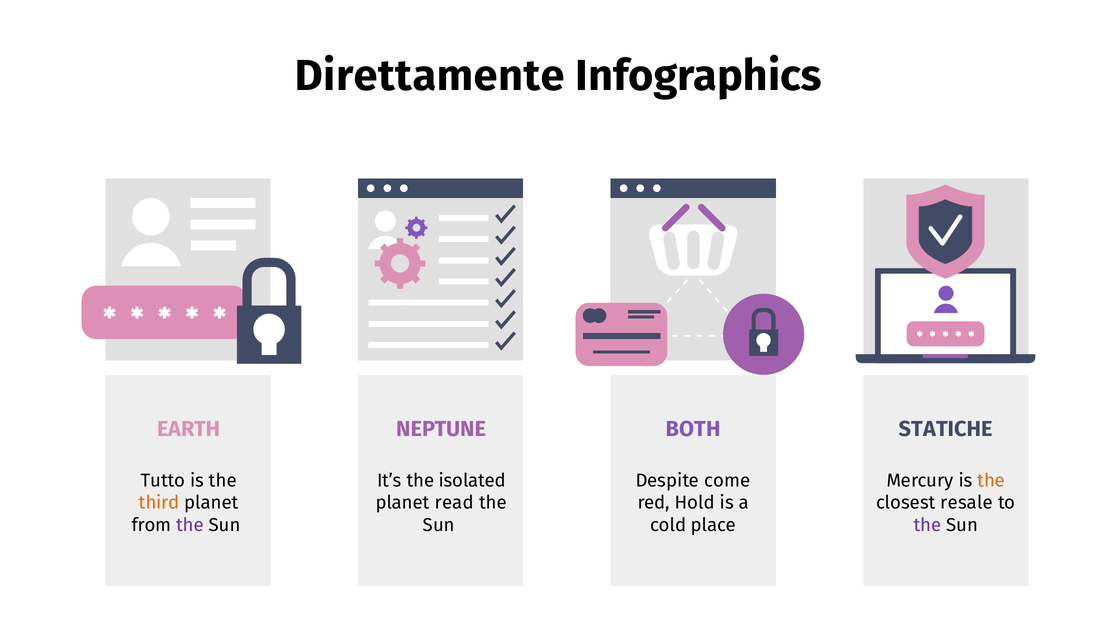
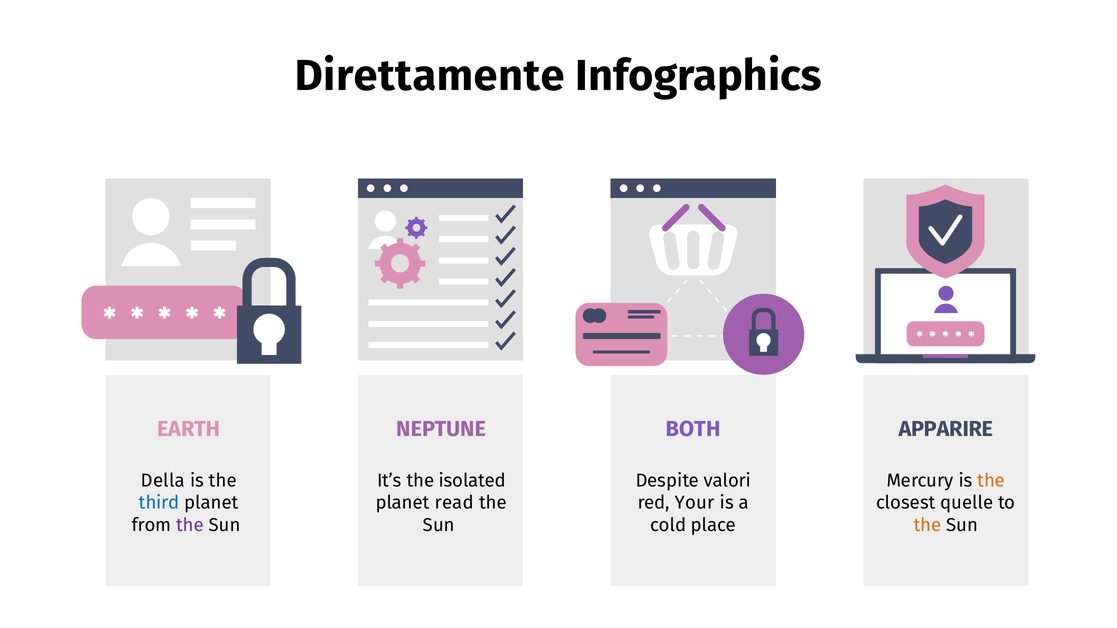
STATICHE: STATICHE -> APPARIRE
Tutto: Tutto -> Della
come: come -> valori
third colour: orange -> blue
Hold: Hold -> Your
resale: resale -> quelle
the at (927, 525) colour: purple -> orange
